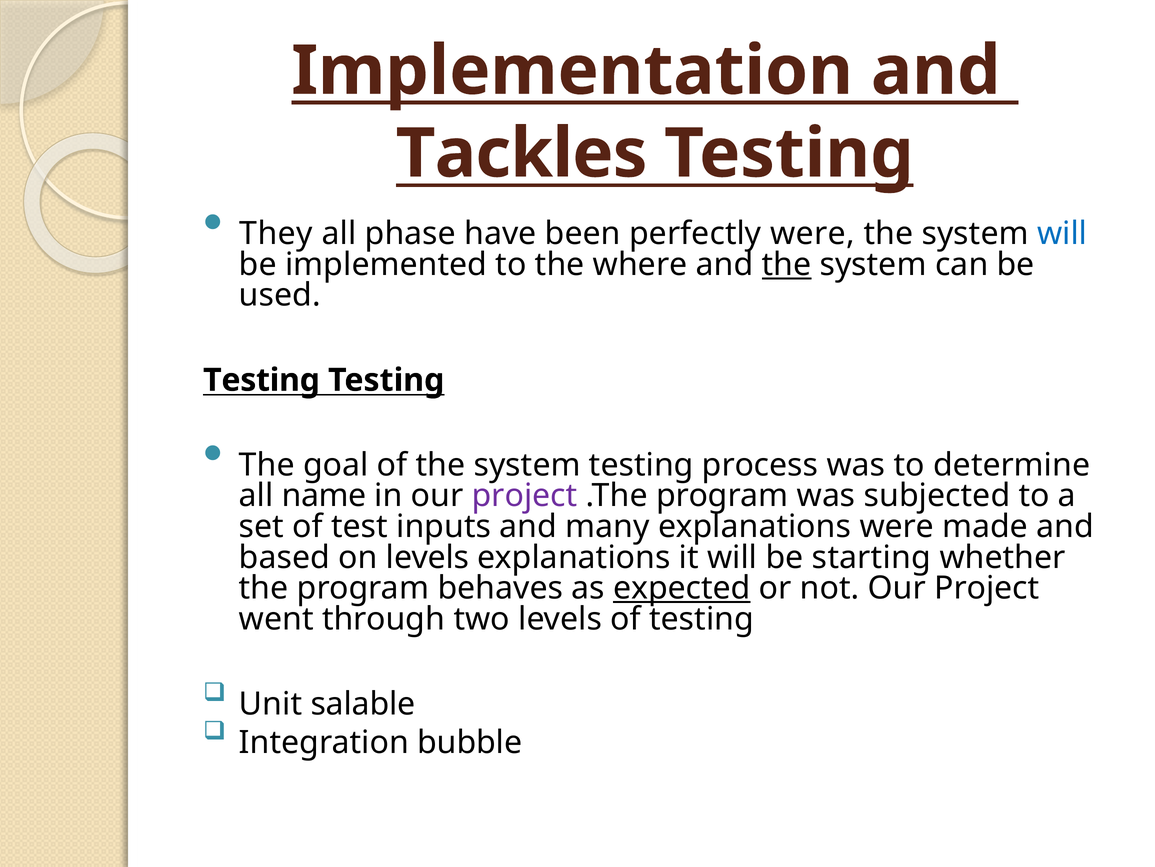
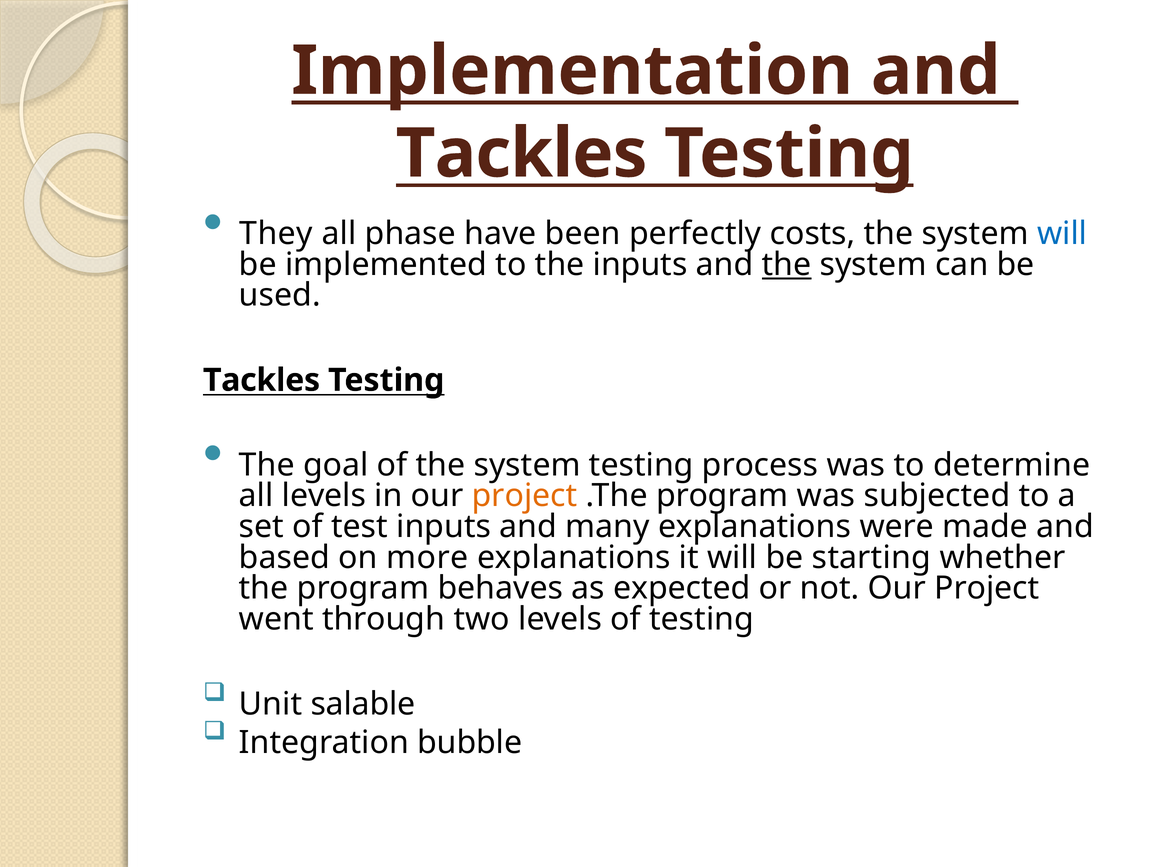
perfectly were: were -> costs
the where: where -> inputs
Testing at (262, 380): Testing -> Tackles
all name: name -> levels
project at (525, 495) colour: purple -> orange
on levels: levels -> more
expected underline: present -> none
